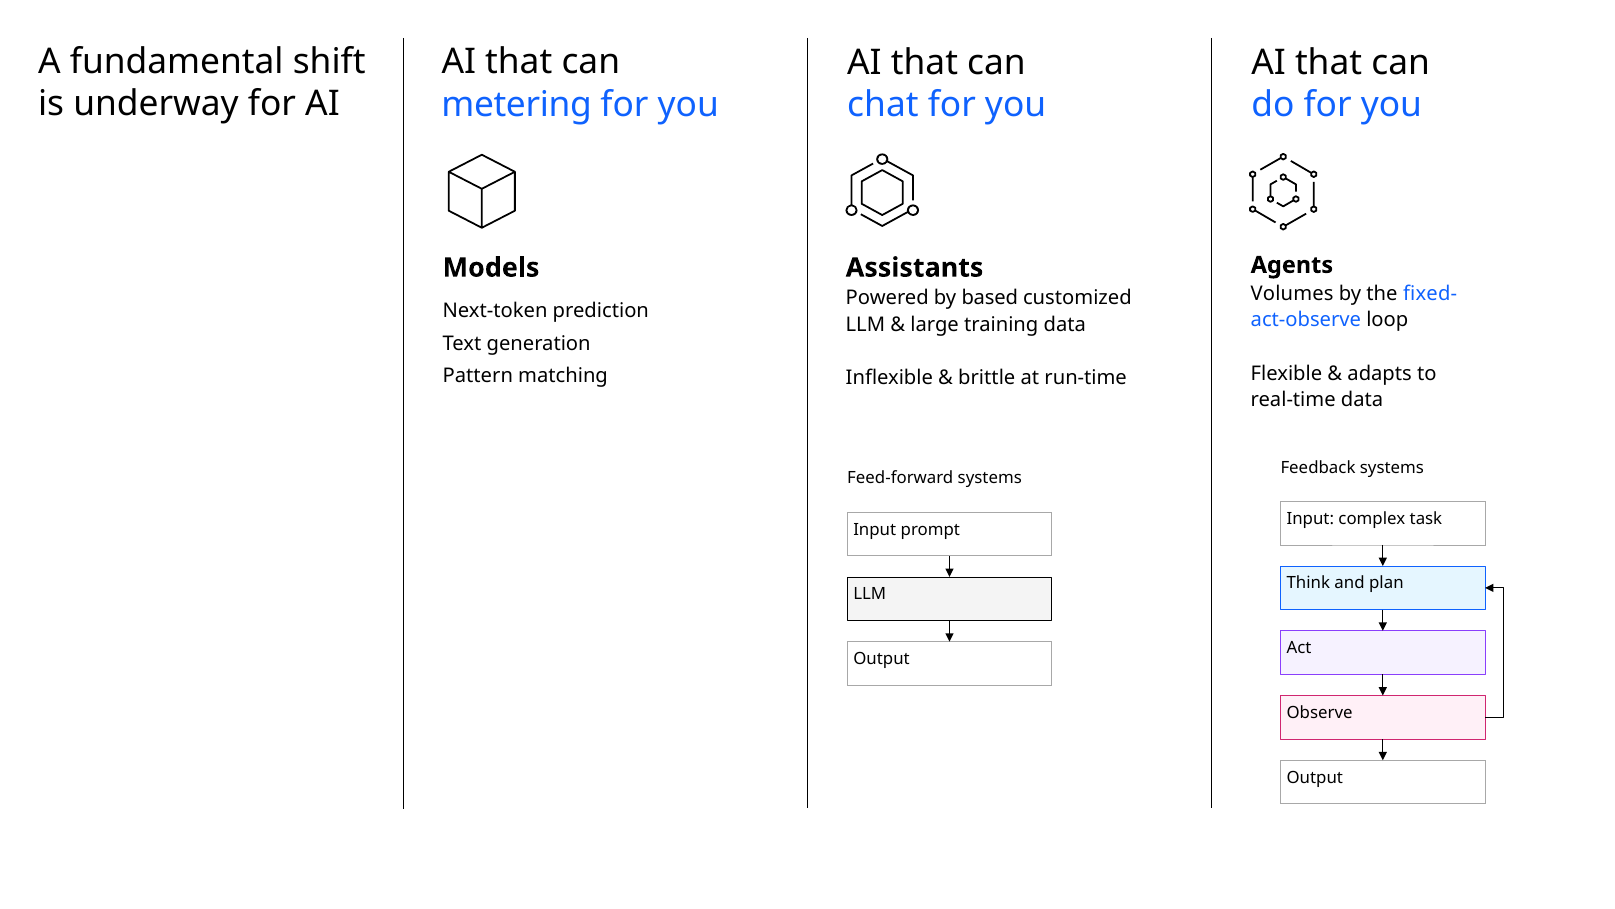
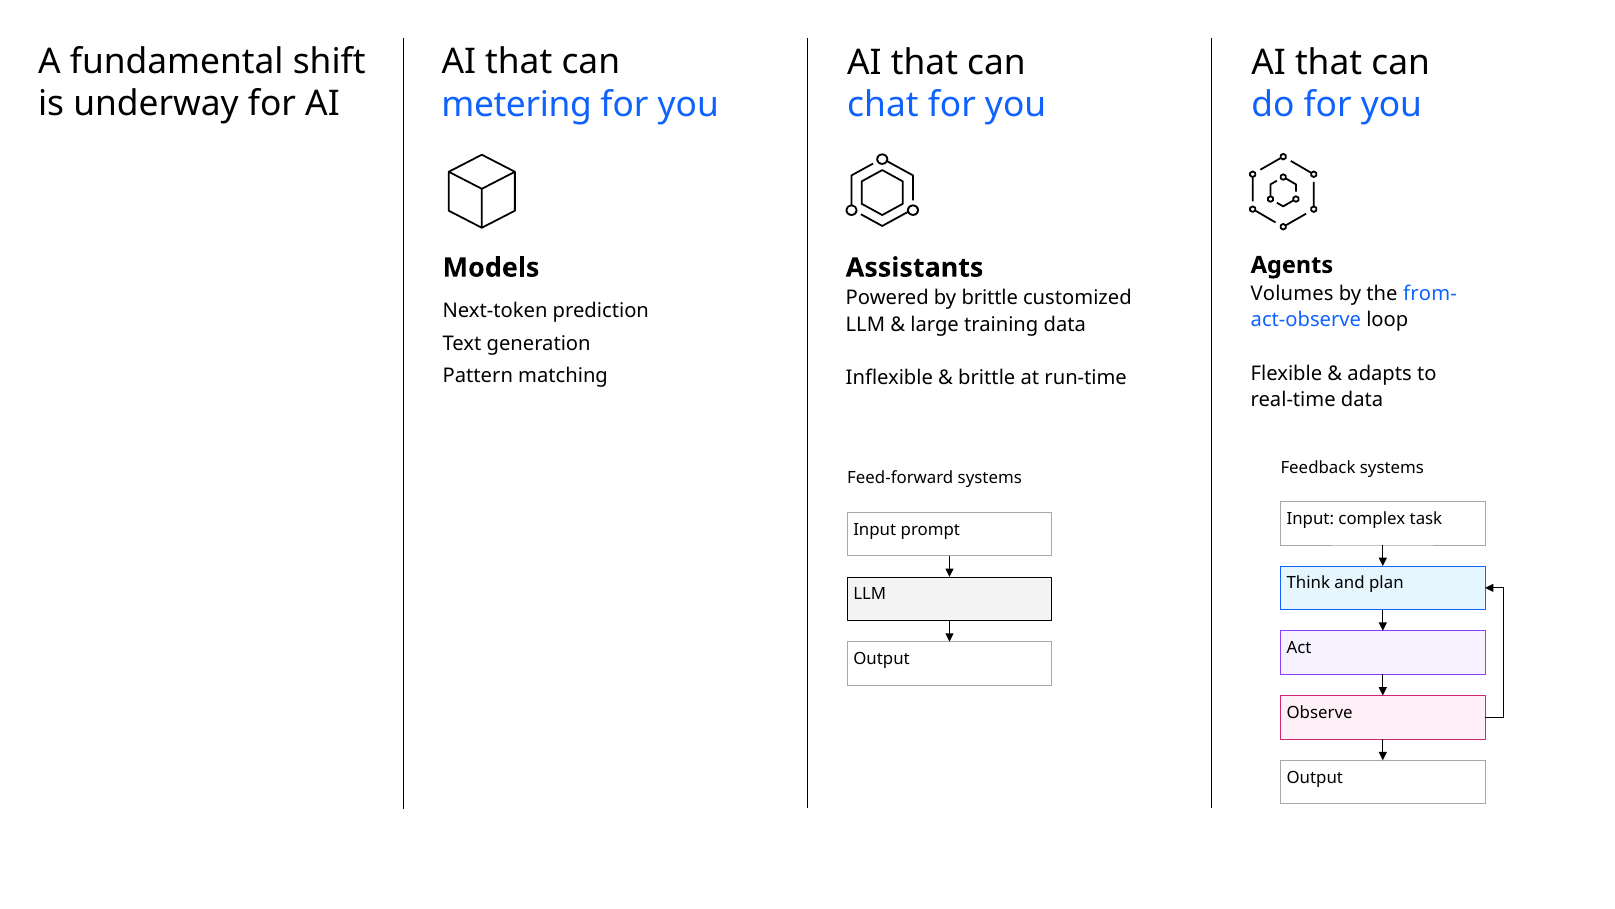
fixed-: fixed- -> from-
by based: based -> brittle
